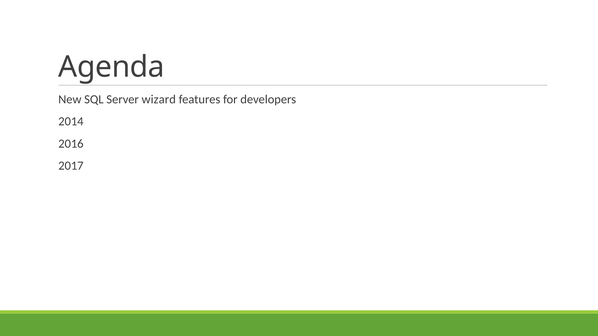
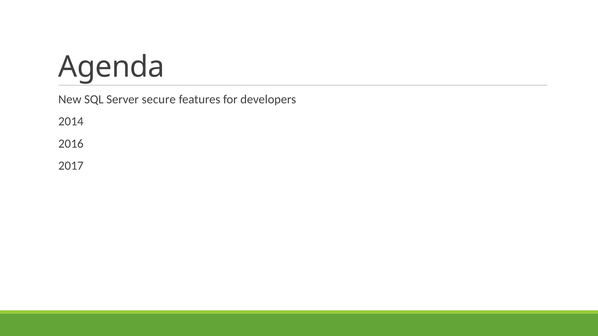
wizard: wizard -> secure
